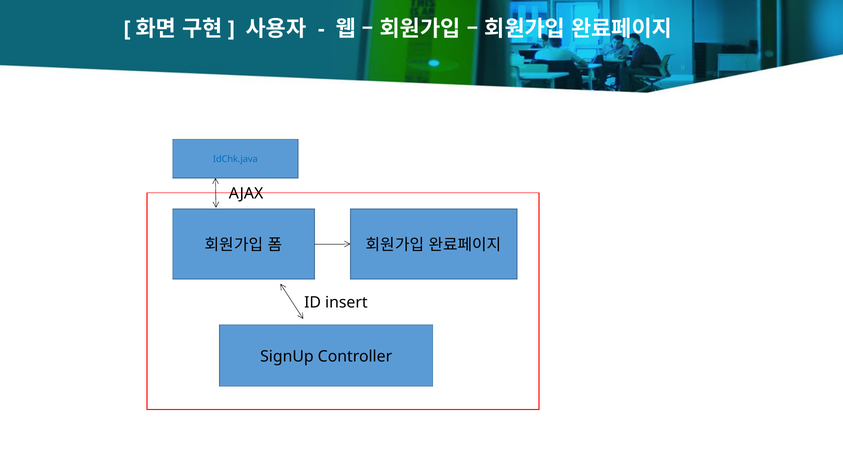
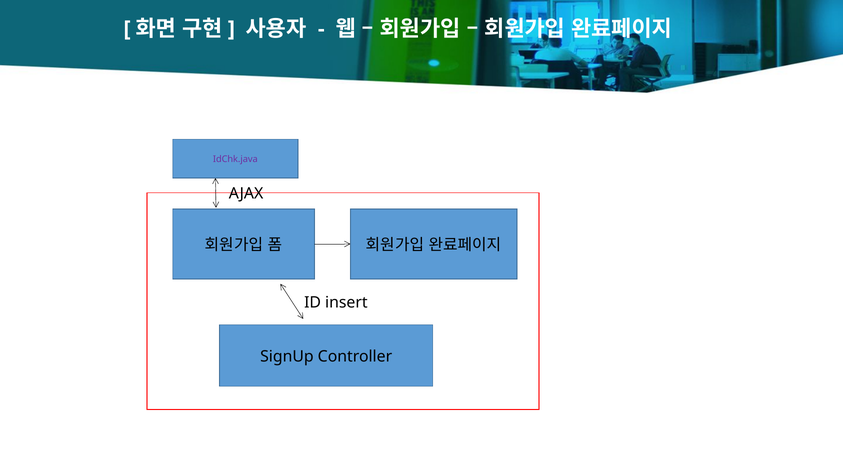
IdChk.java colour: blue -> purple
